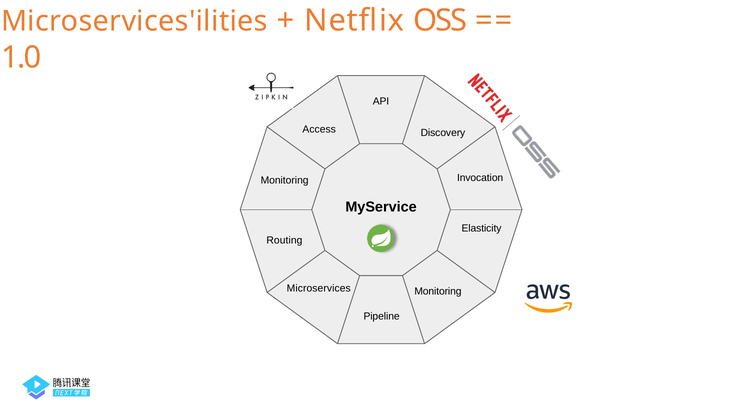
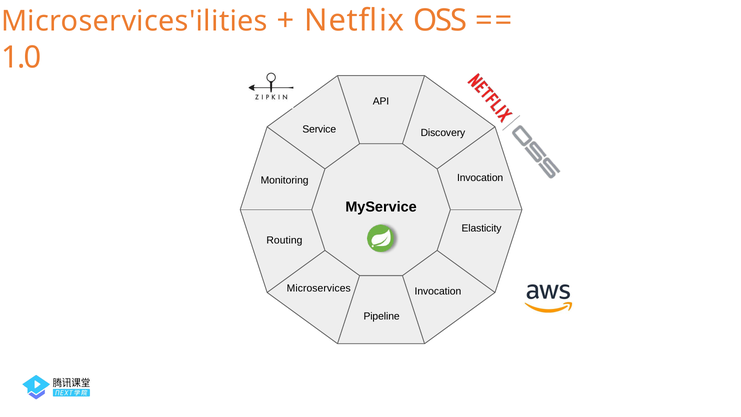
Access: Access -> Service
Monitoring at (438, 291): Monitoring -> Invocation
